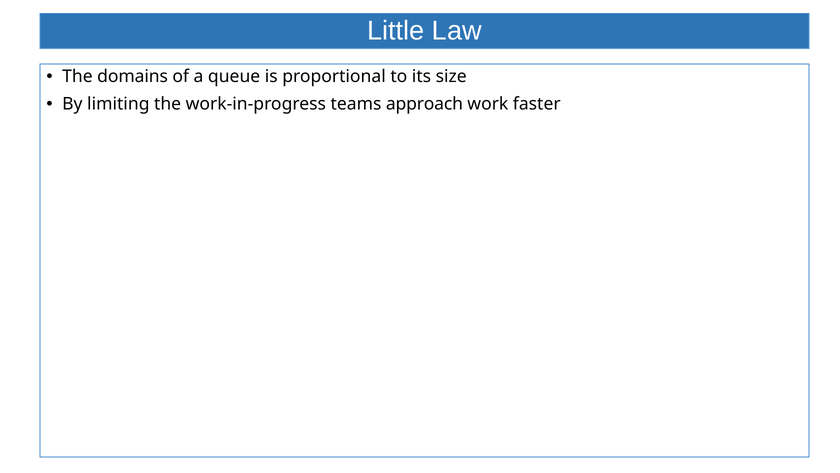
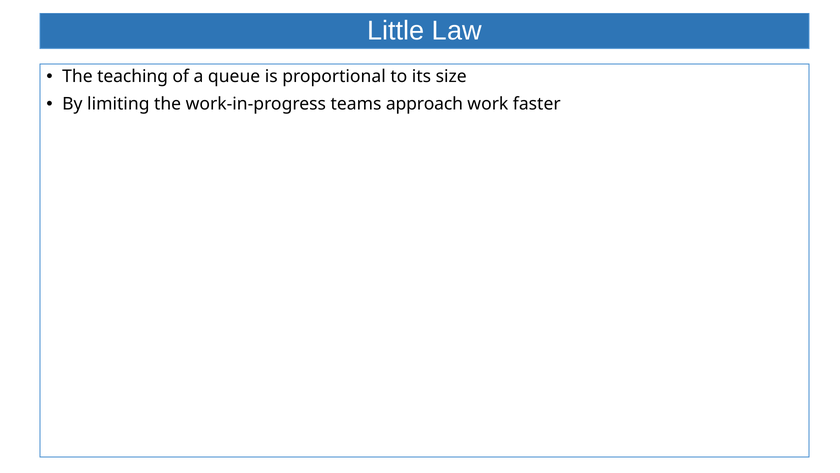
domains: domains -> teaching
